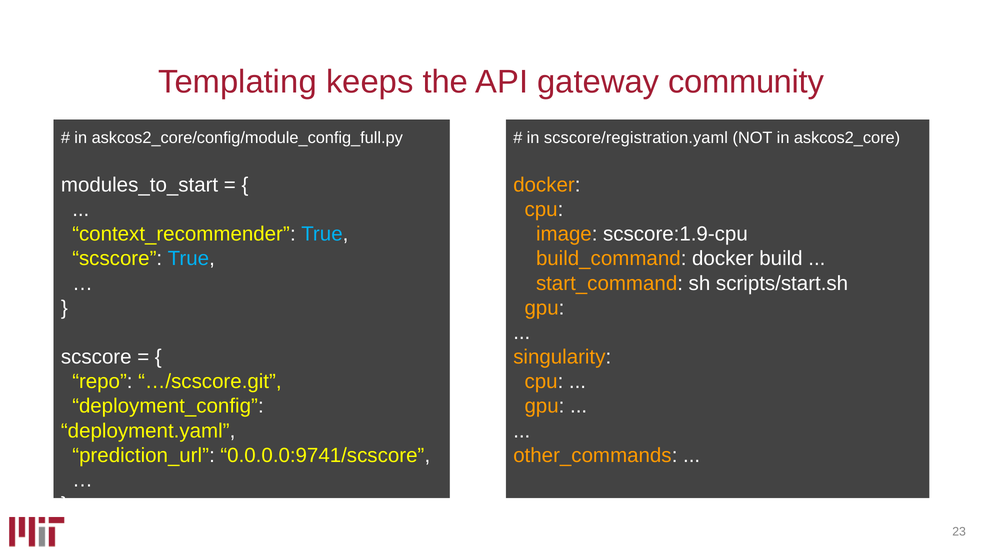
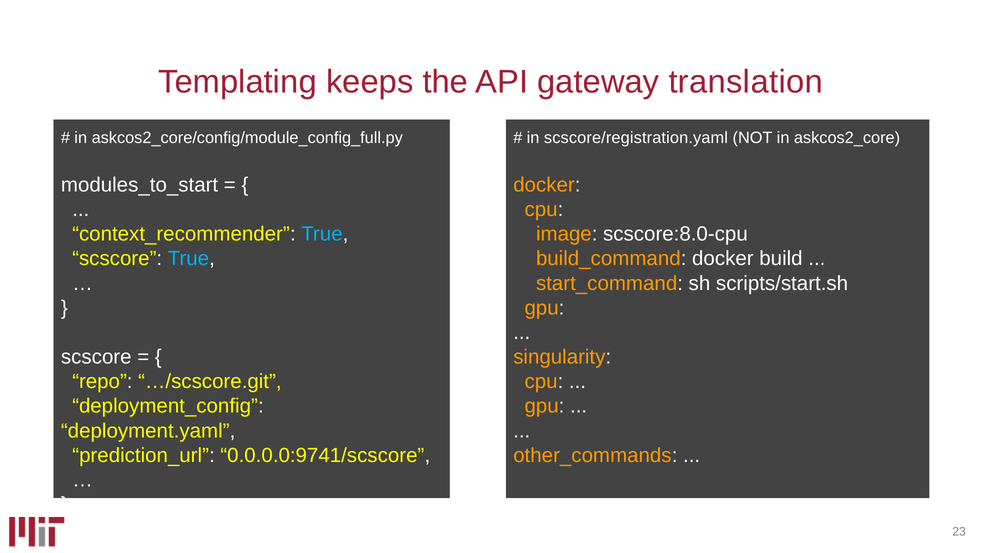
community: community -> translation
scscore:1.9-cpu: scscore:1.9-cpu -> scscore:8.0-cpu
